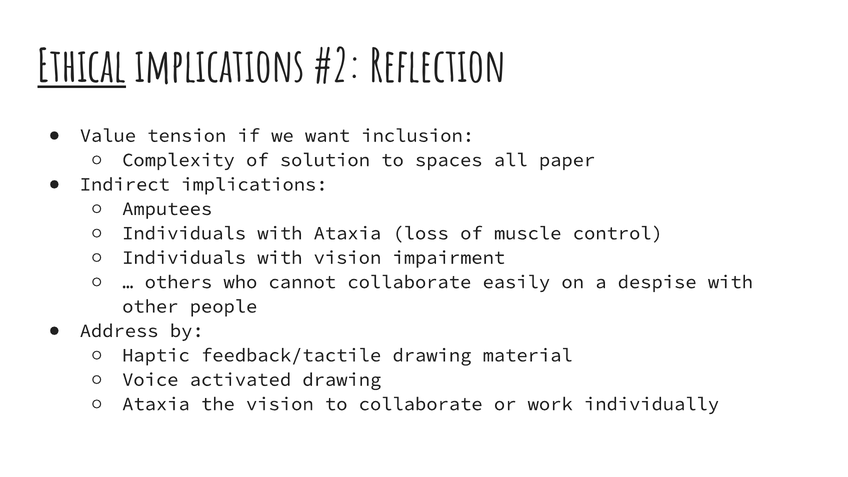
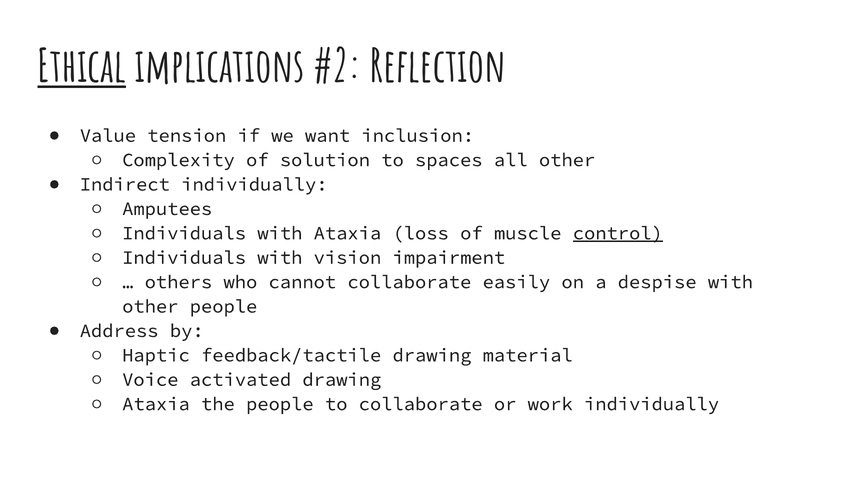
all paper: paper -> other
Indirect implications: implications -> individually
control underline: none -> present
the vision: vision -> people
